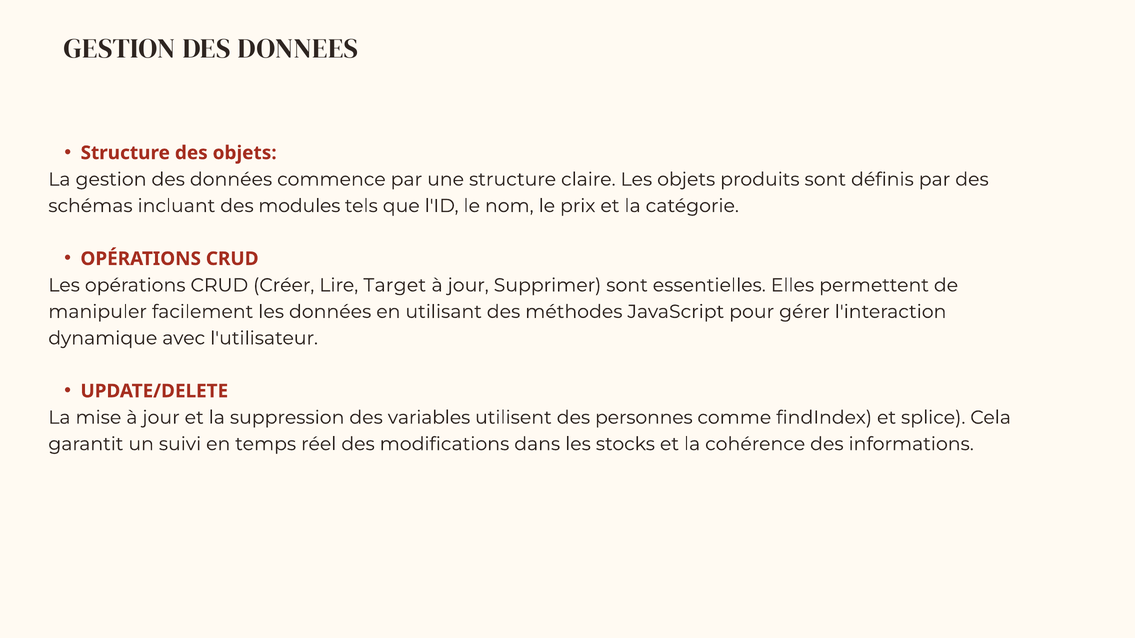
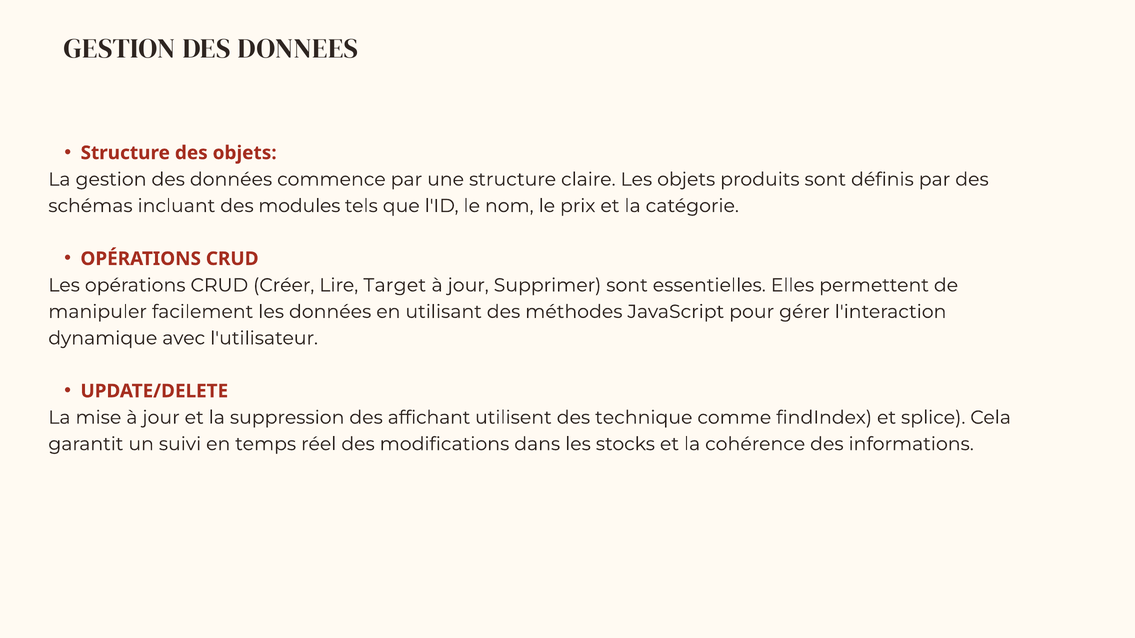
variables: variables -> affichant
personnes: personnes -> technique
